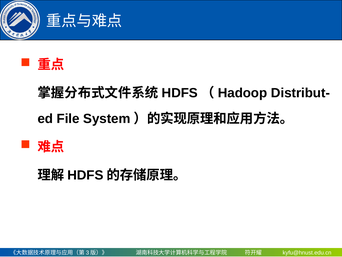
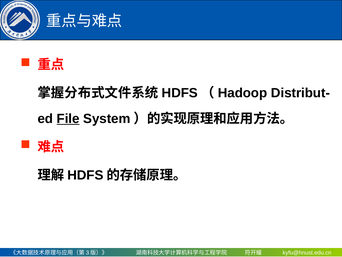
File underline: none -> present
